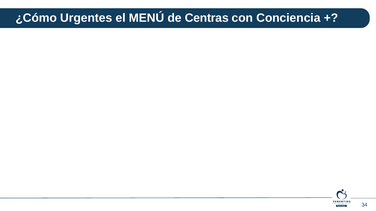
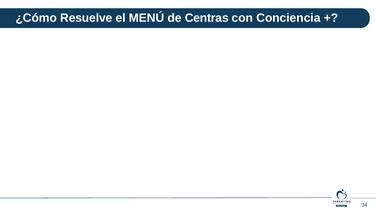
Urgentes: Urgentes -> Resuelve
